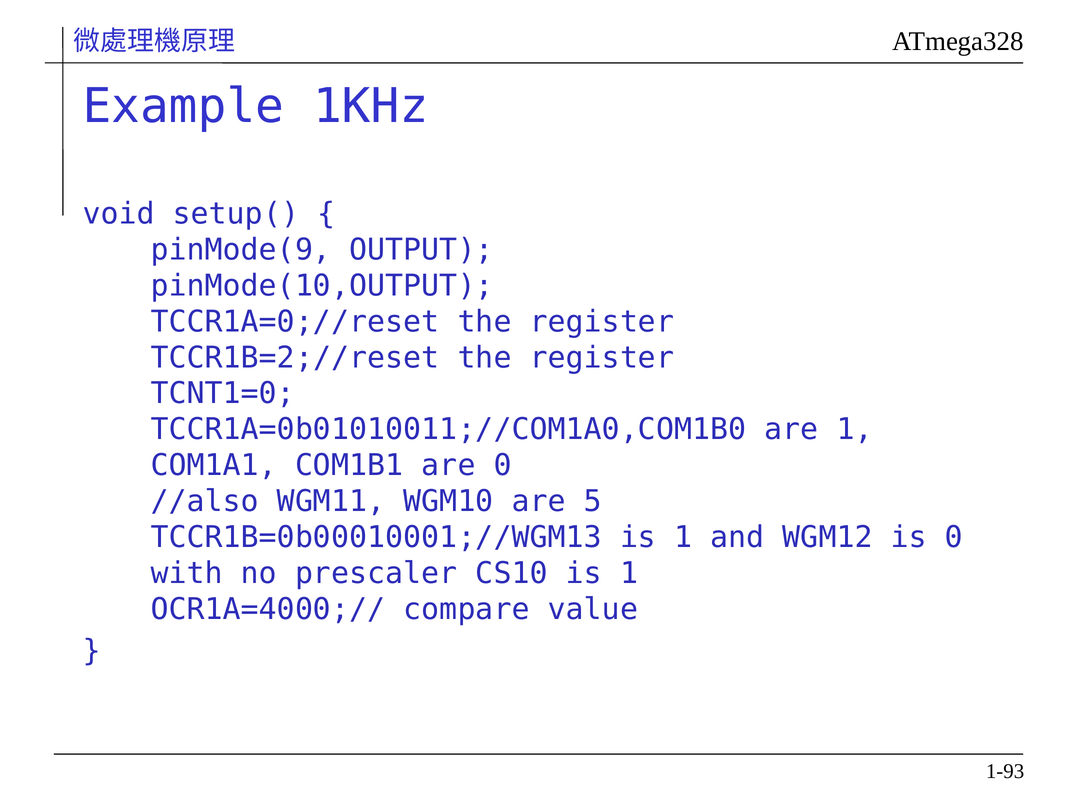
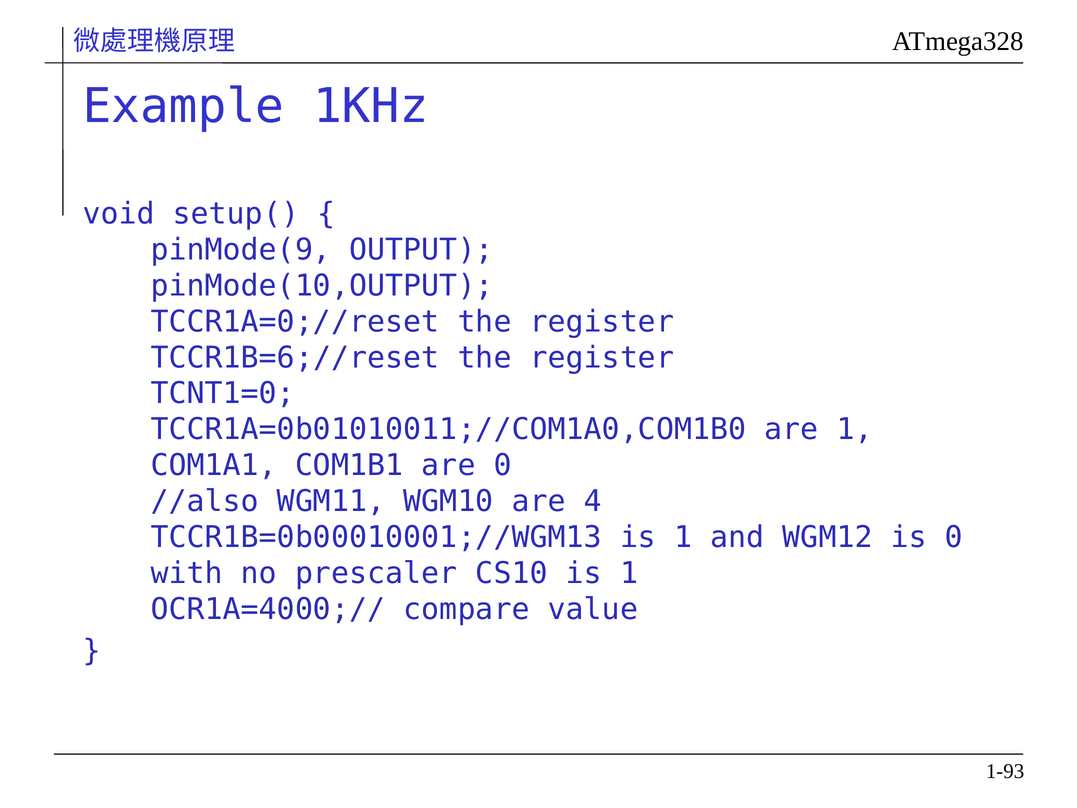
TCCR1B=2;//reset: TCCR1B=2;//reset -> TCCR1B=6;//reset
5: 5 -> 4
